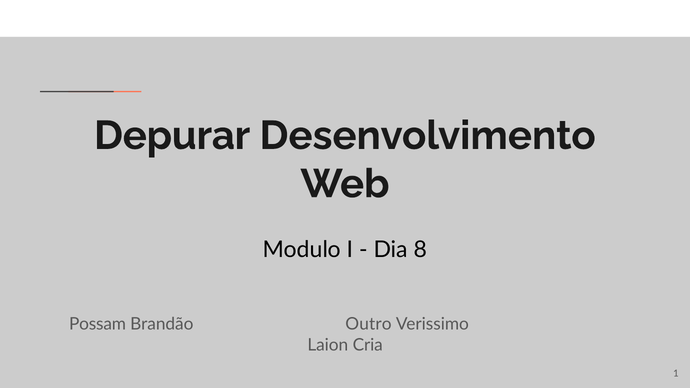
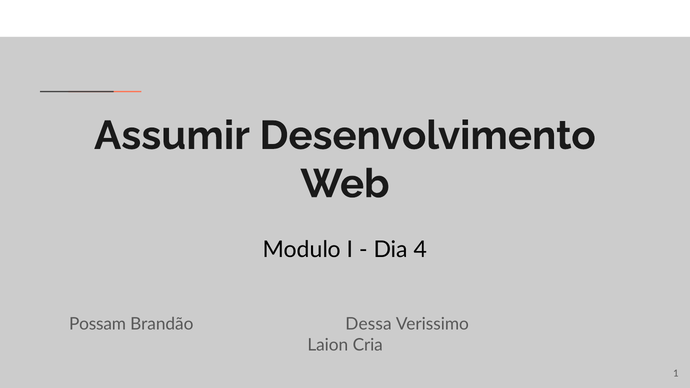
Depurar: Depurar -> Assumir
8: 8 -> 4
Outro: Outro -> Dessa
